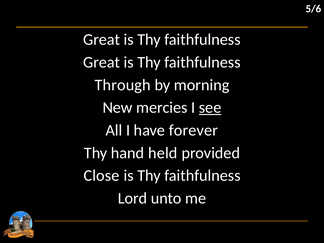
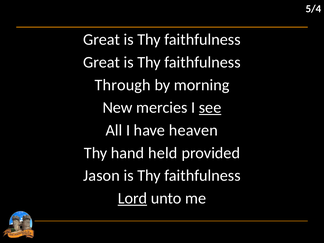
5/6: 5/6 -> 5/4
forever: forever -> heaven
Close: Close -> Jason
Lord underline: none -> present
